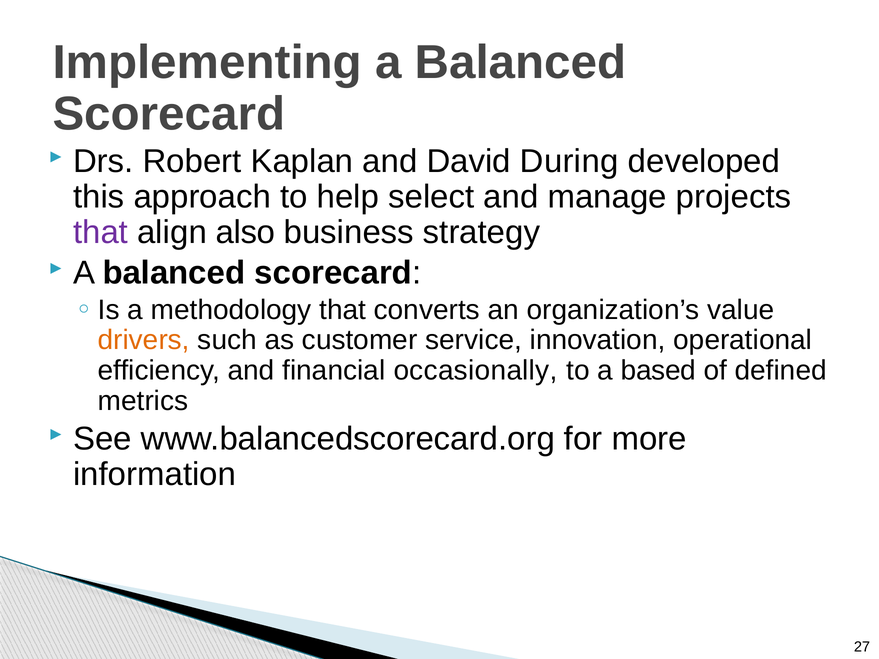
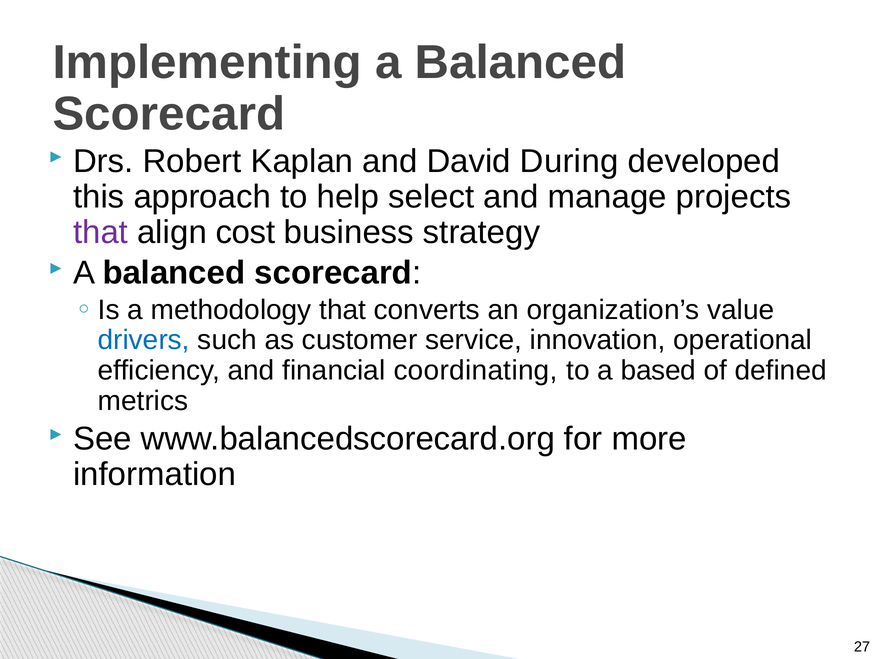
also: also -> cost
drivers colour: orange -> blue
occasionally: occasionally -> coordinating
